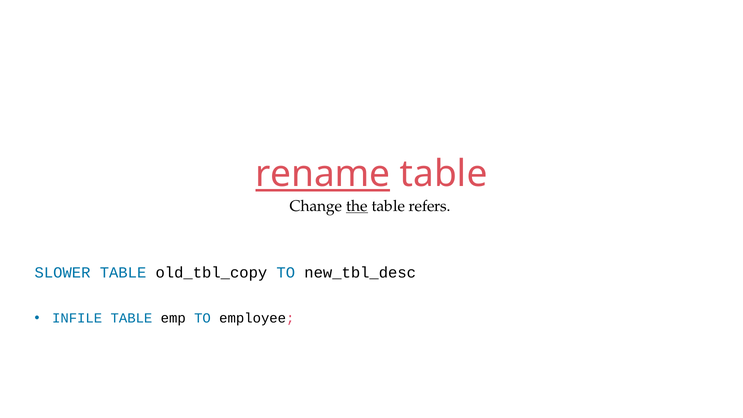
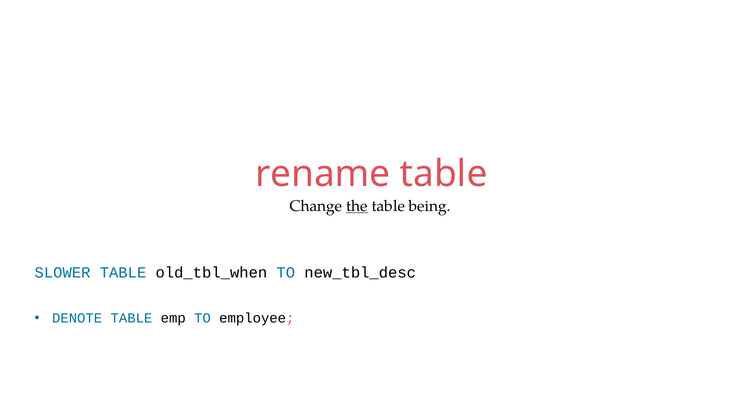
rename underline: present -> none
refers: refers -> being
old_tbl_copy: old_tbl_copy -> old_tbl_when
INFILE: INFILE -> DENOTE
